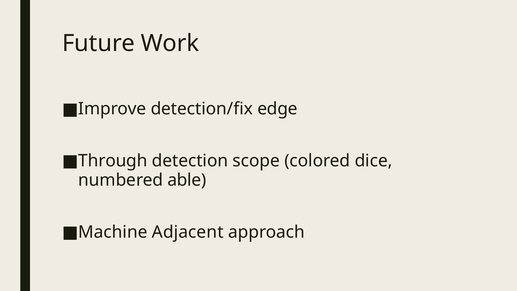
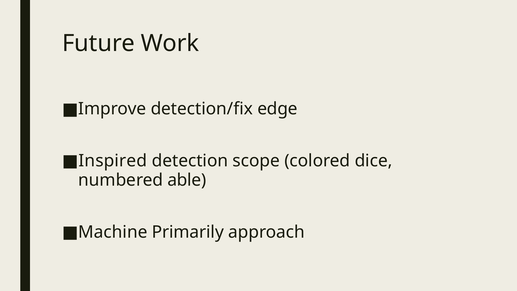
Through: Through -> Inspired
Adjacent: Adjacent -> Primarily
